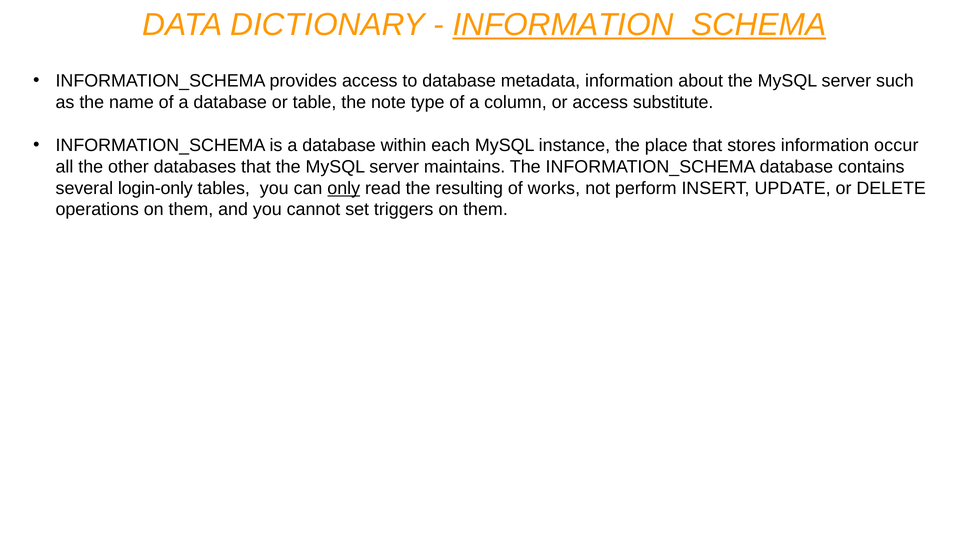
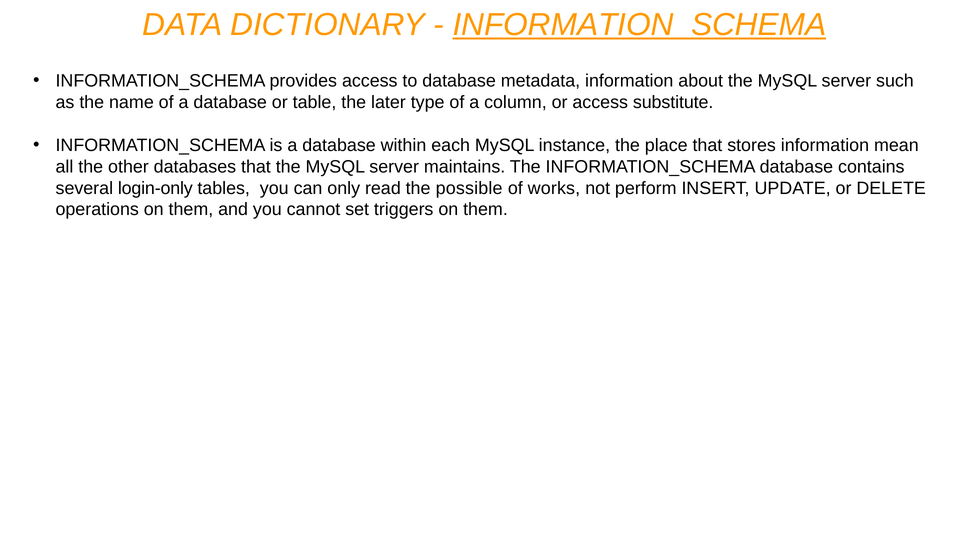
note: note -> later
occur: occur -> mean
only underline: present -> none
resulting: resulting -> possible
